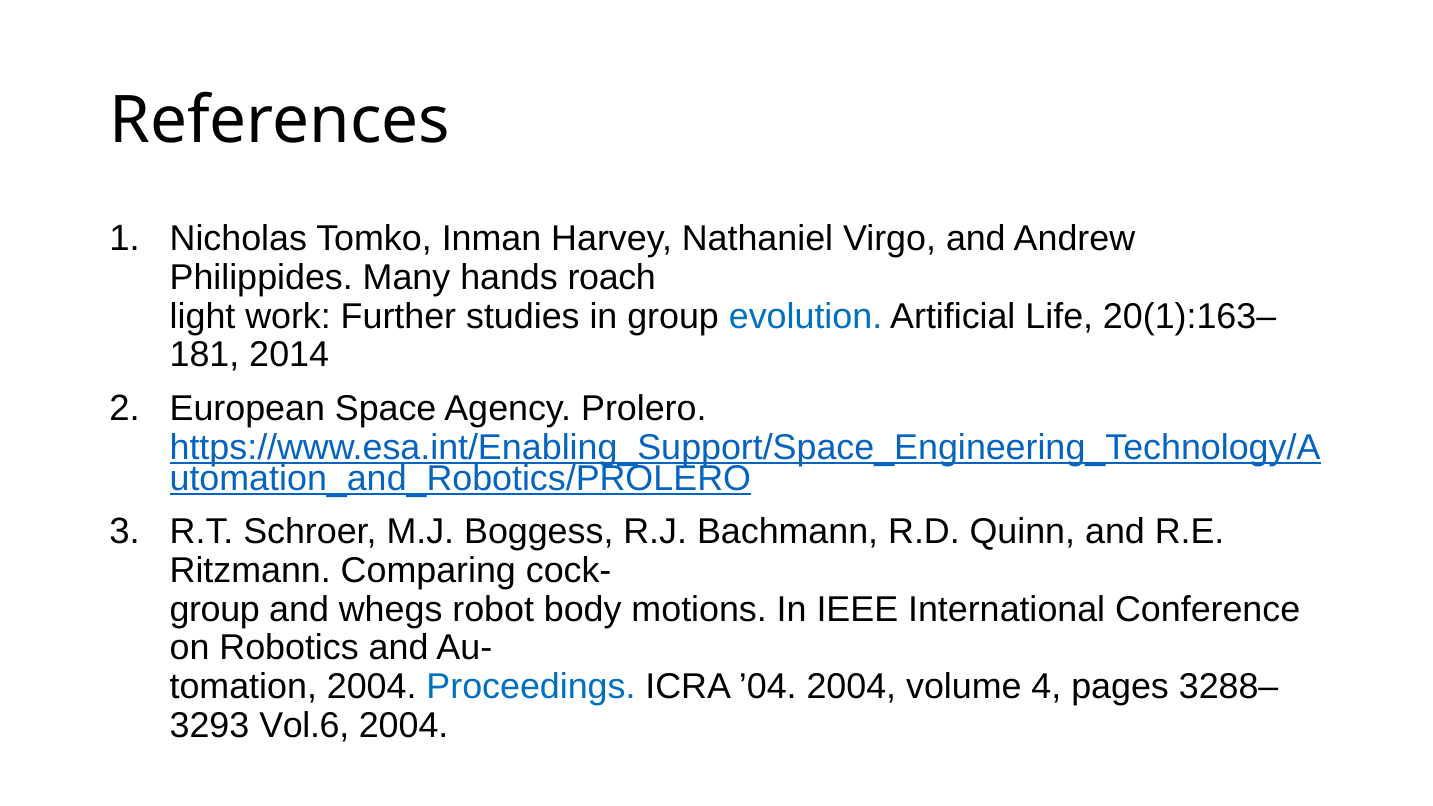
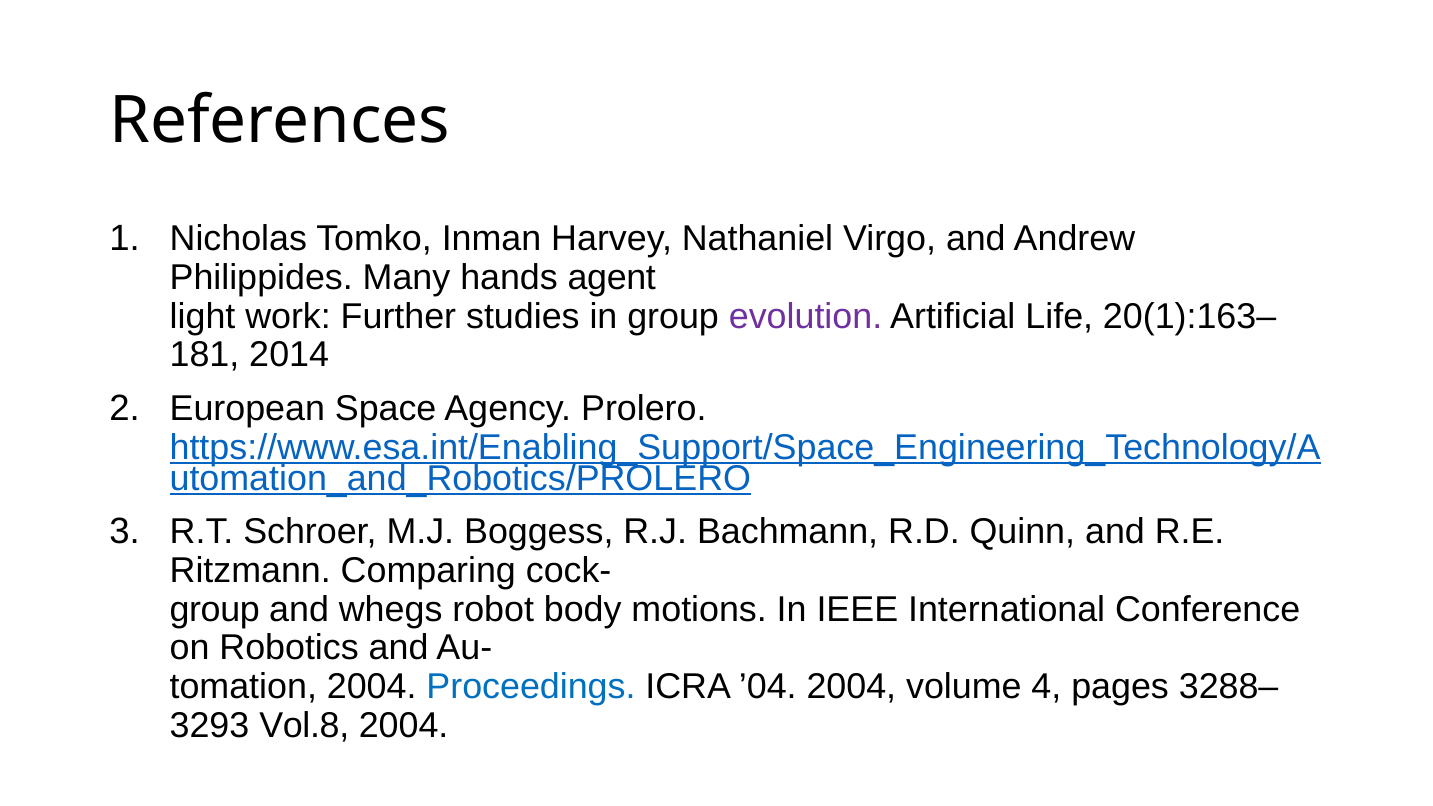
roach: roach -> agent
evolution colour: blue -> purple
Vol.6: Vol.6 -> Vol.8
